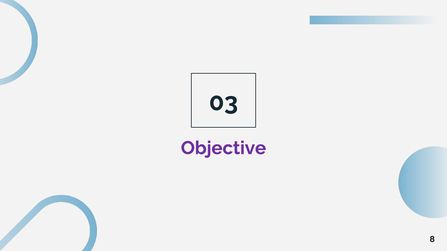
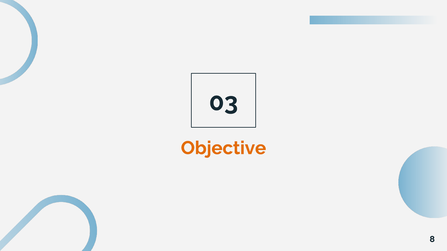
Objective colour: purple -> orange
